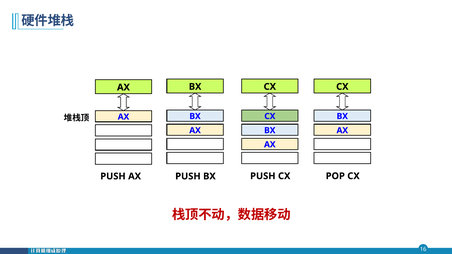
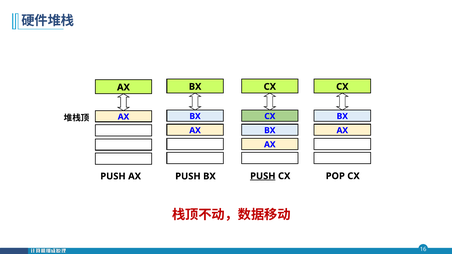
PUSH at (263, 176) underline: none -> present
